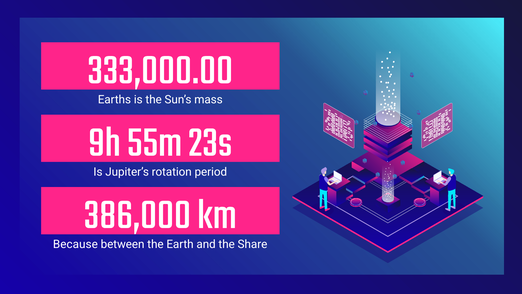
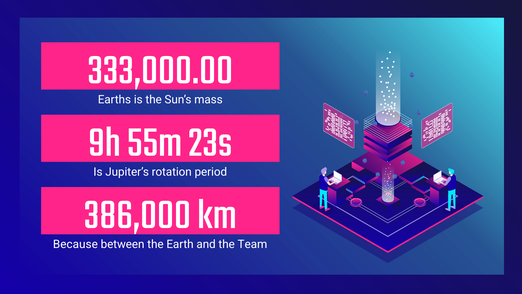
Share: Share -> Team
